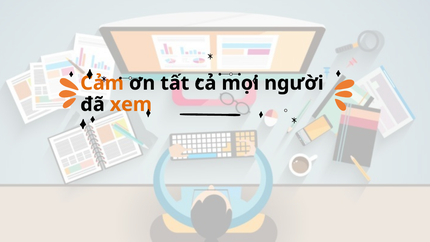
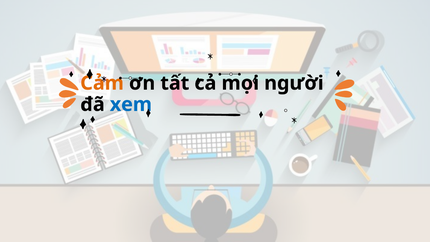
xem colour: orange -> blue
